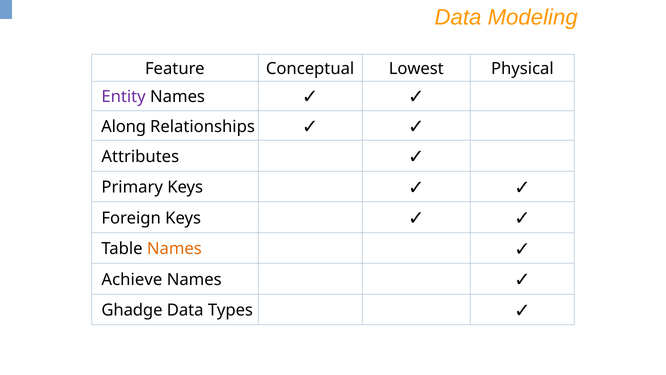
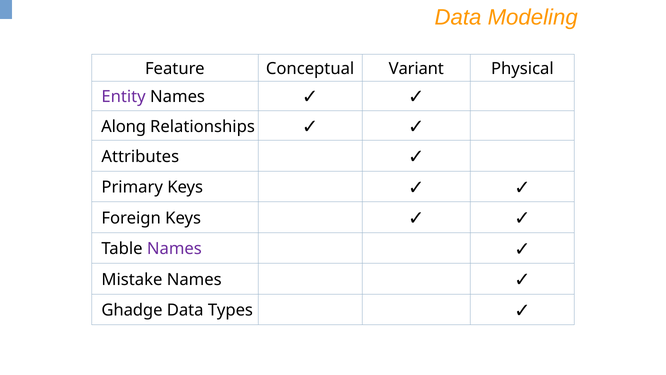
Lowest: Lowest -> Variant
Names at (174, 249) colour: orange -> purple
Achieve: Achieve -> Mistake
